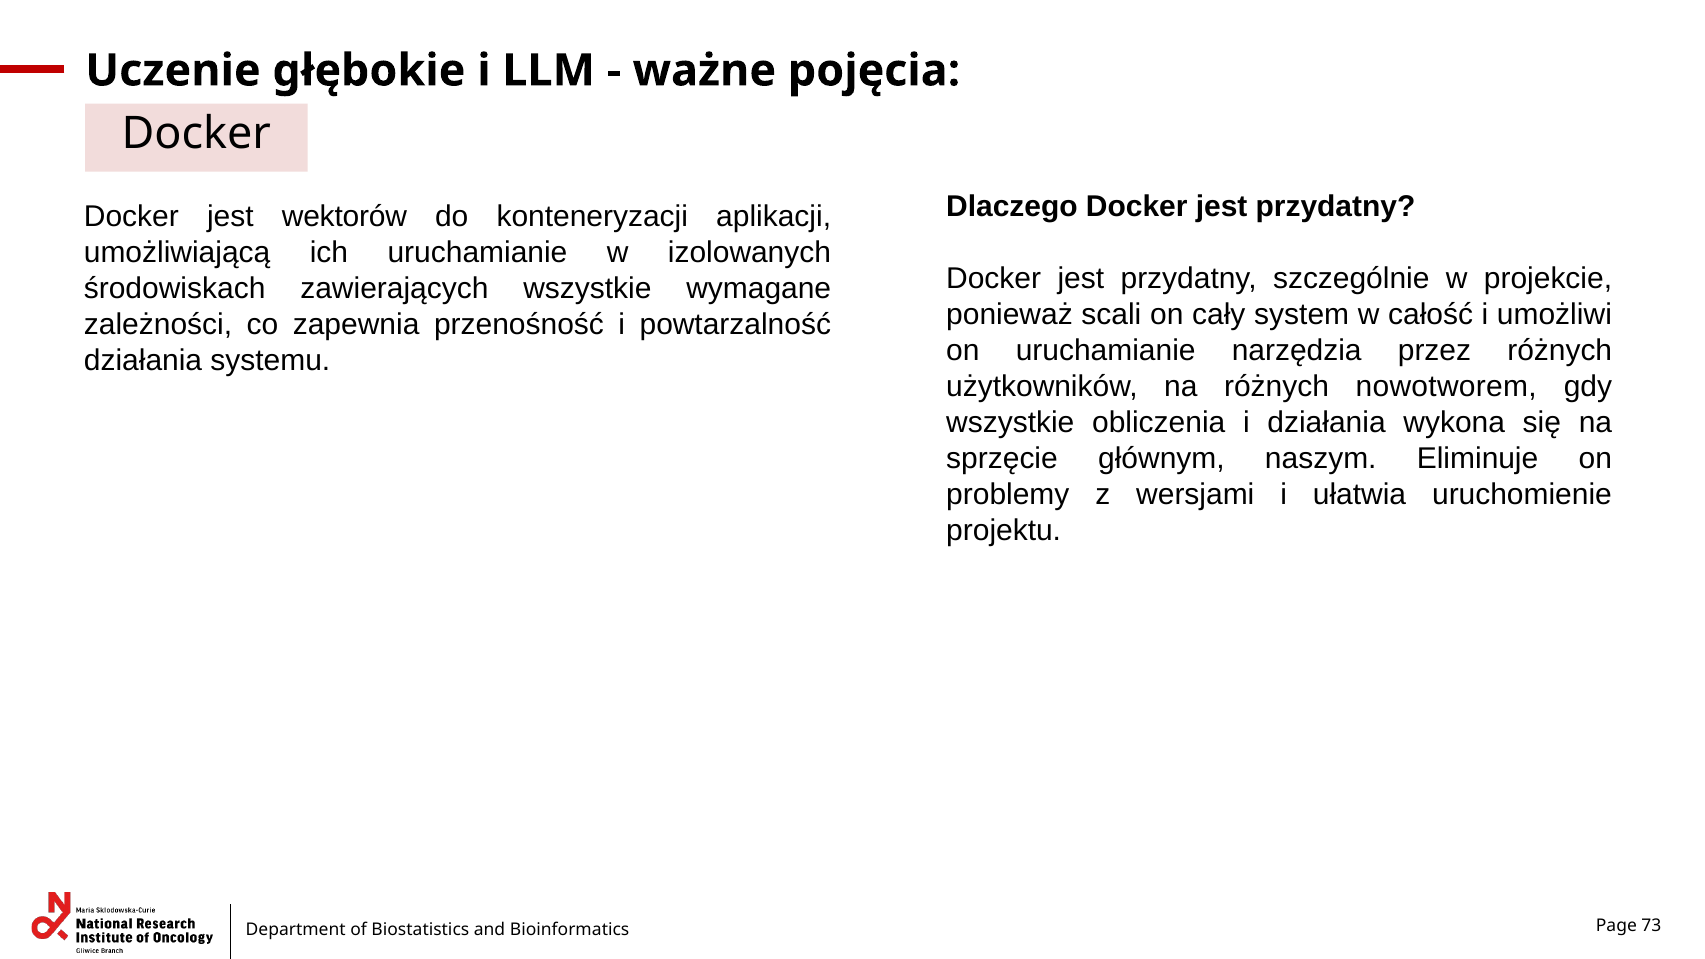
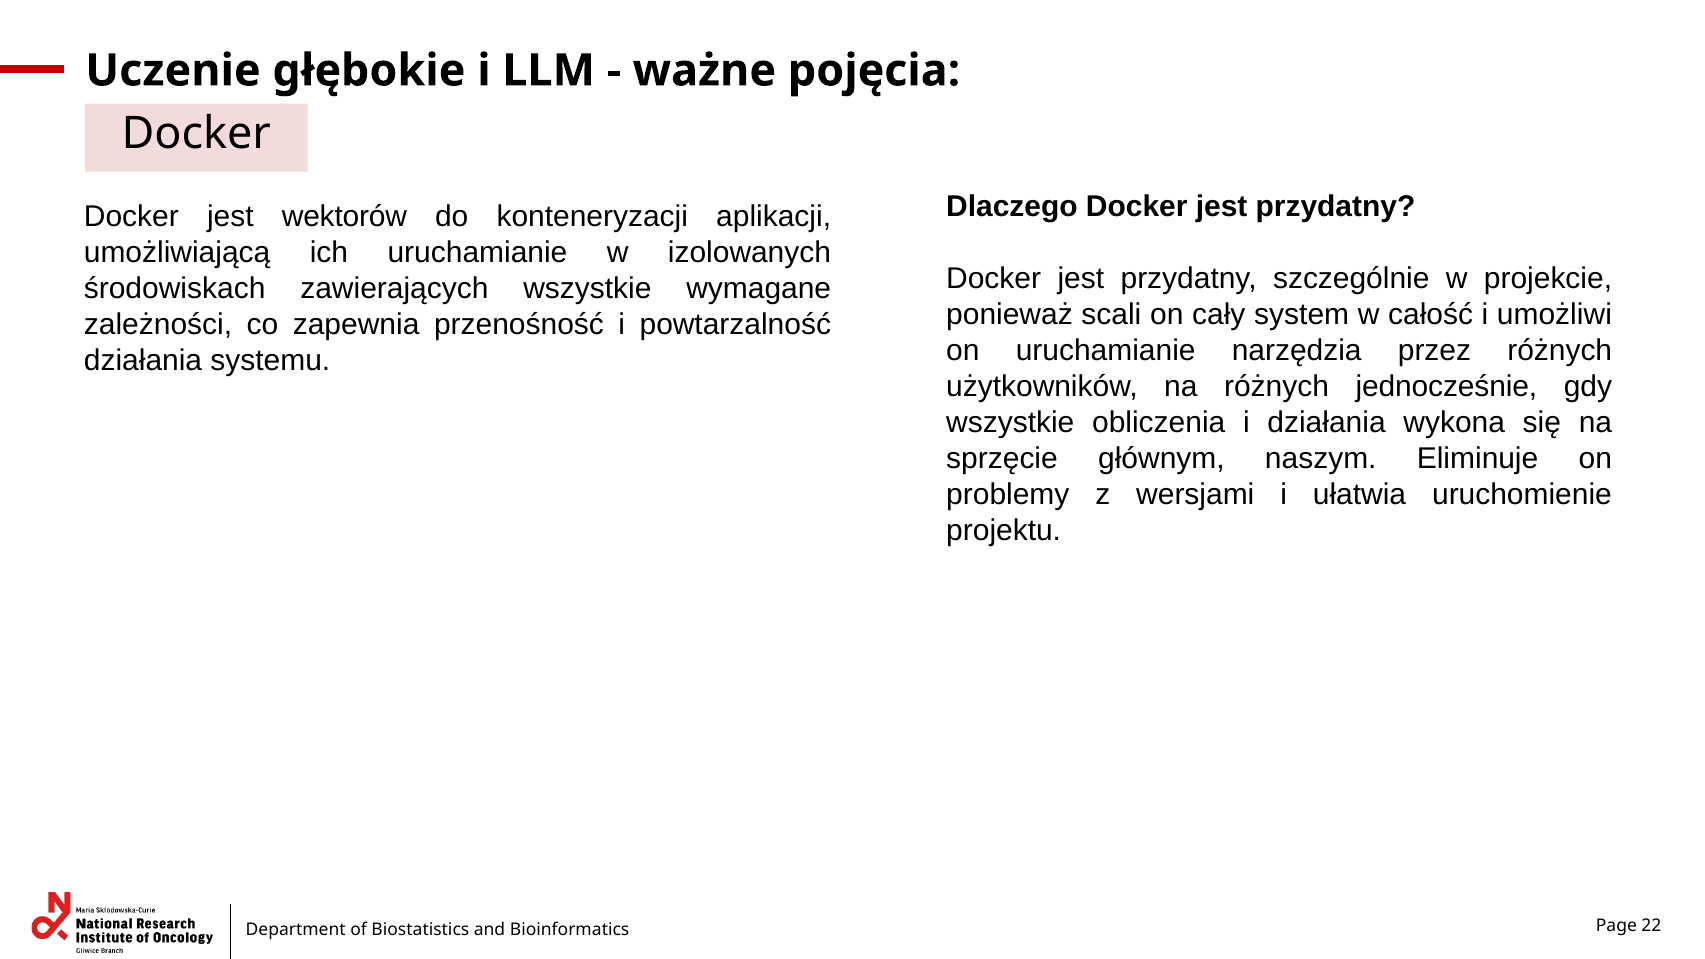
nowotworem: nowotworem -> jednocześnie
73: 73 -> 22
